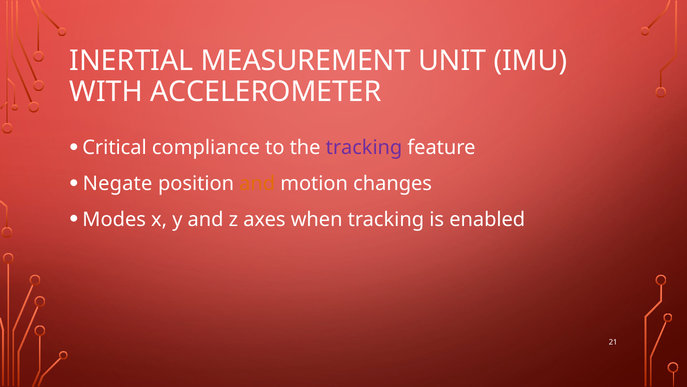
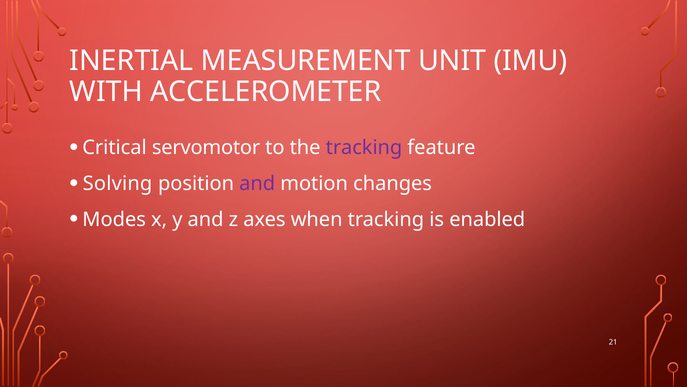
compliance: compliance -> servomotor
Negate: Negate -> Solving
and at (257, 183) colour: orange -> purple
